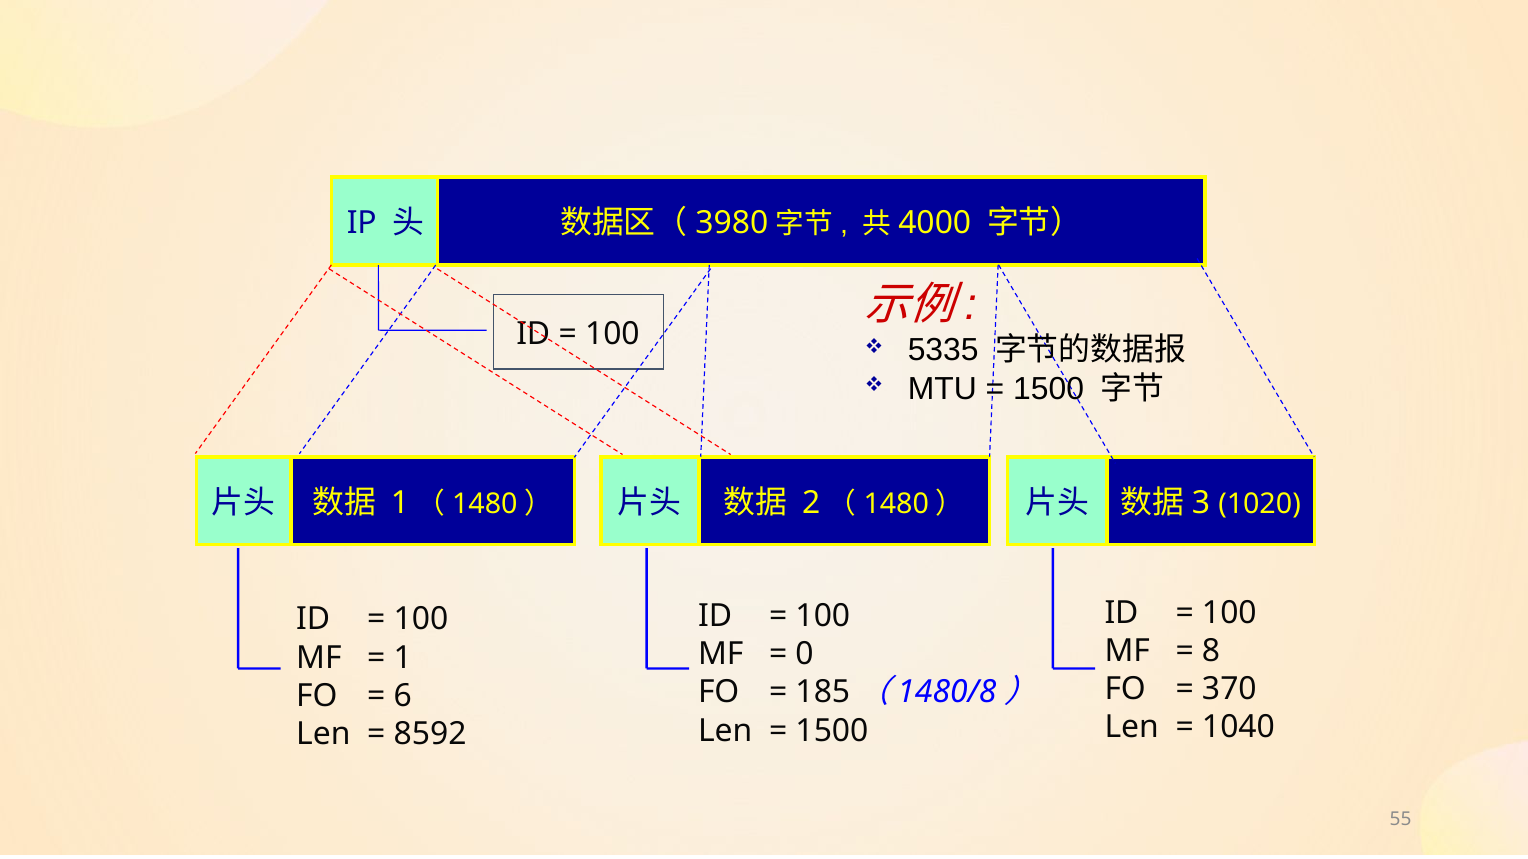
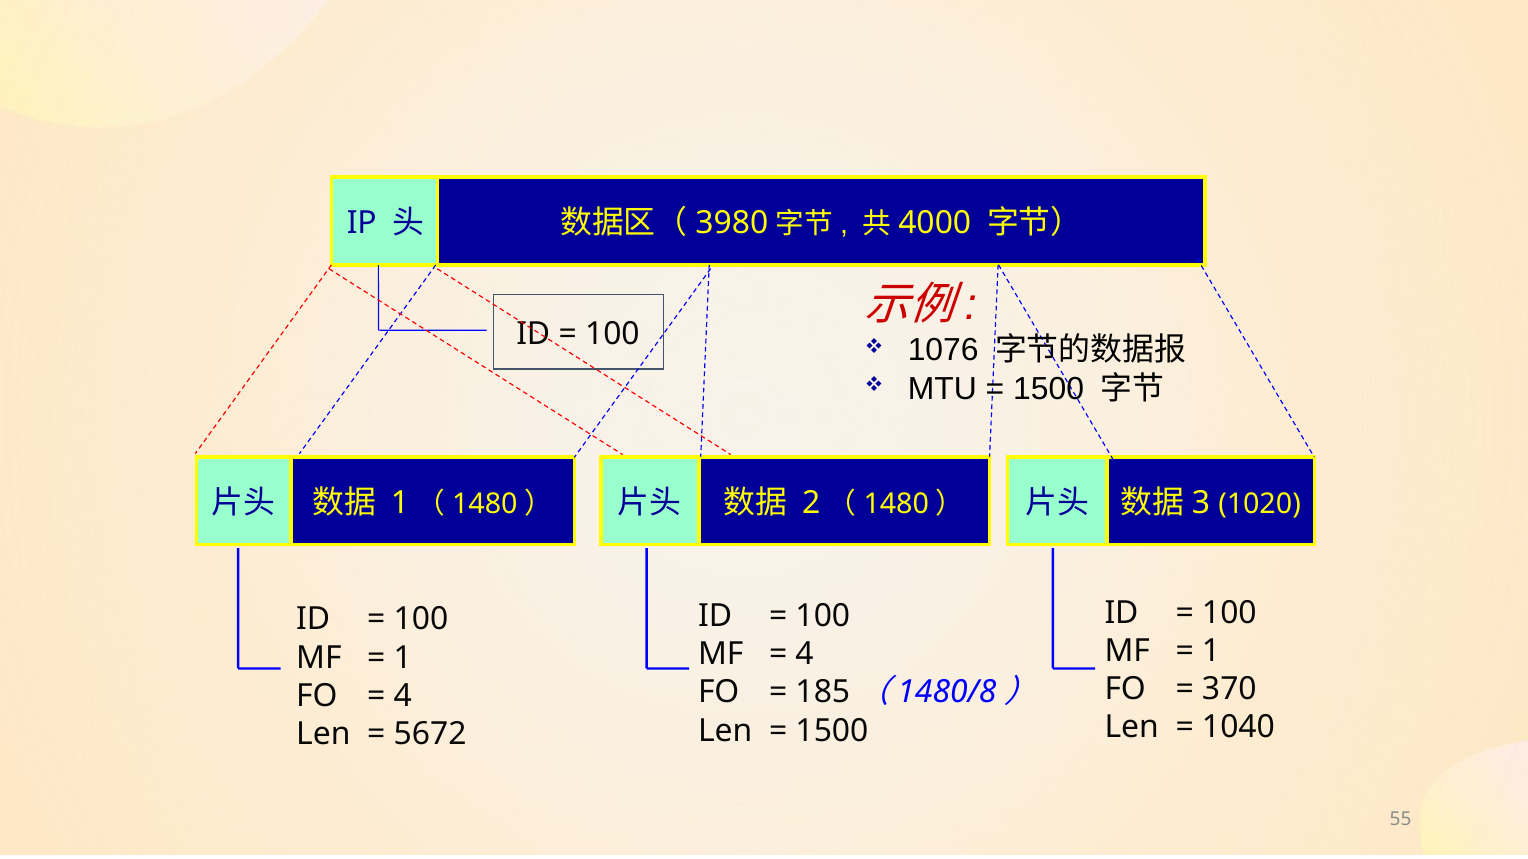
5335: 5335 -> 1076
8 at (1211, 651): 8 -> 1
0 at (805, 655): 0 -> 4
6 at (403, 696): 6 -> 4
8592: 8592 -> 5672
